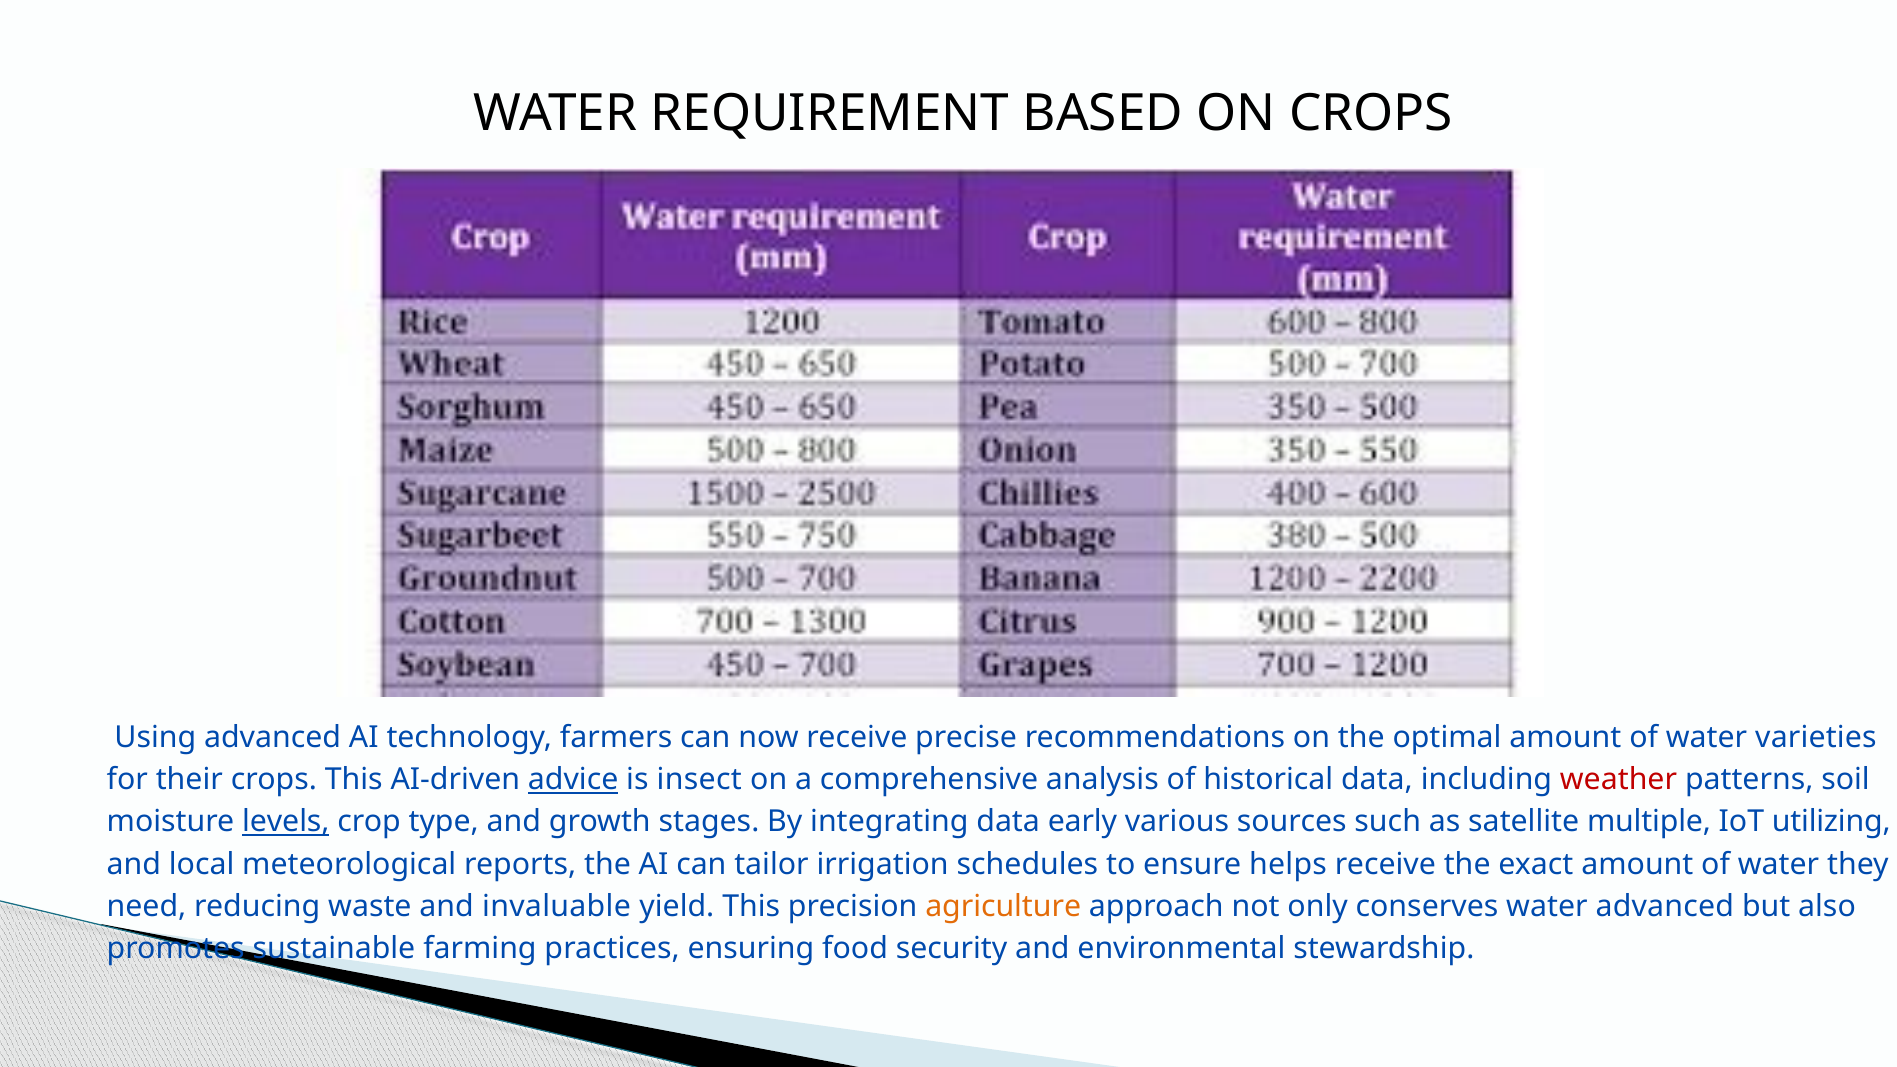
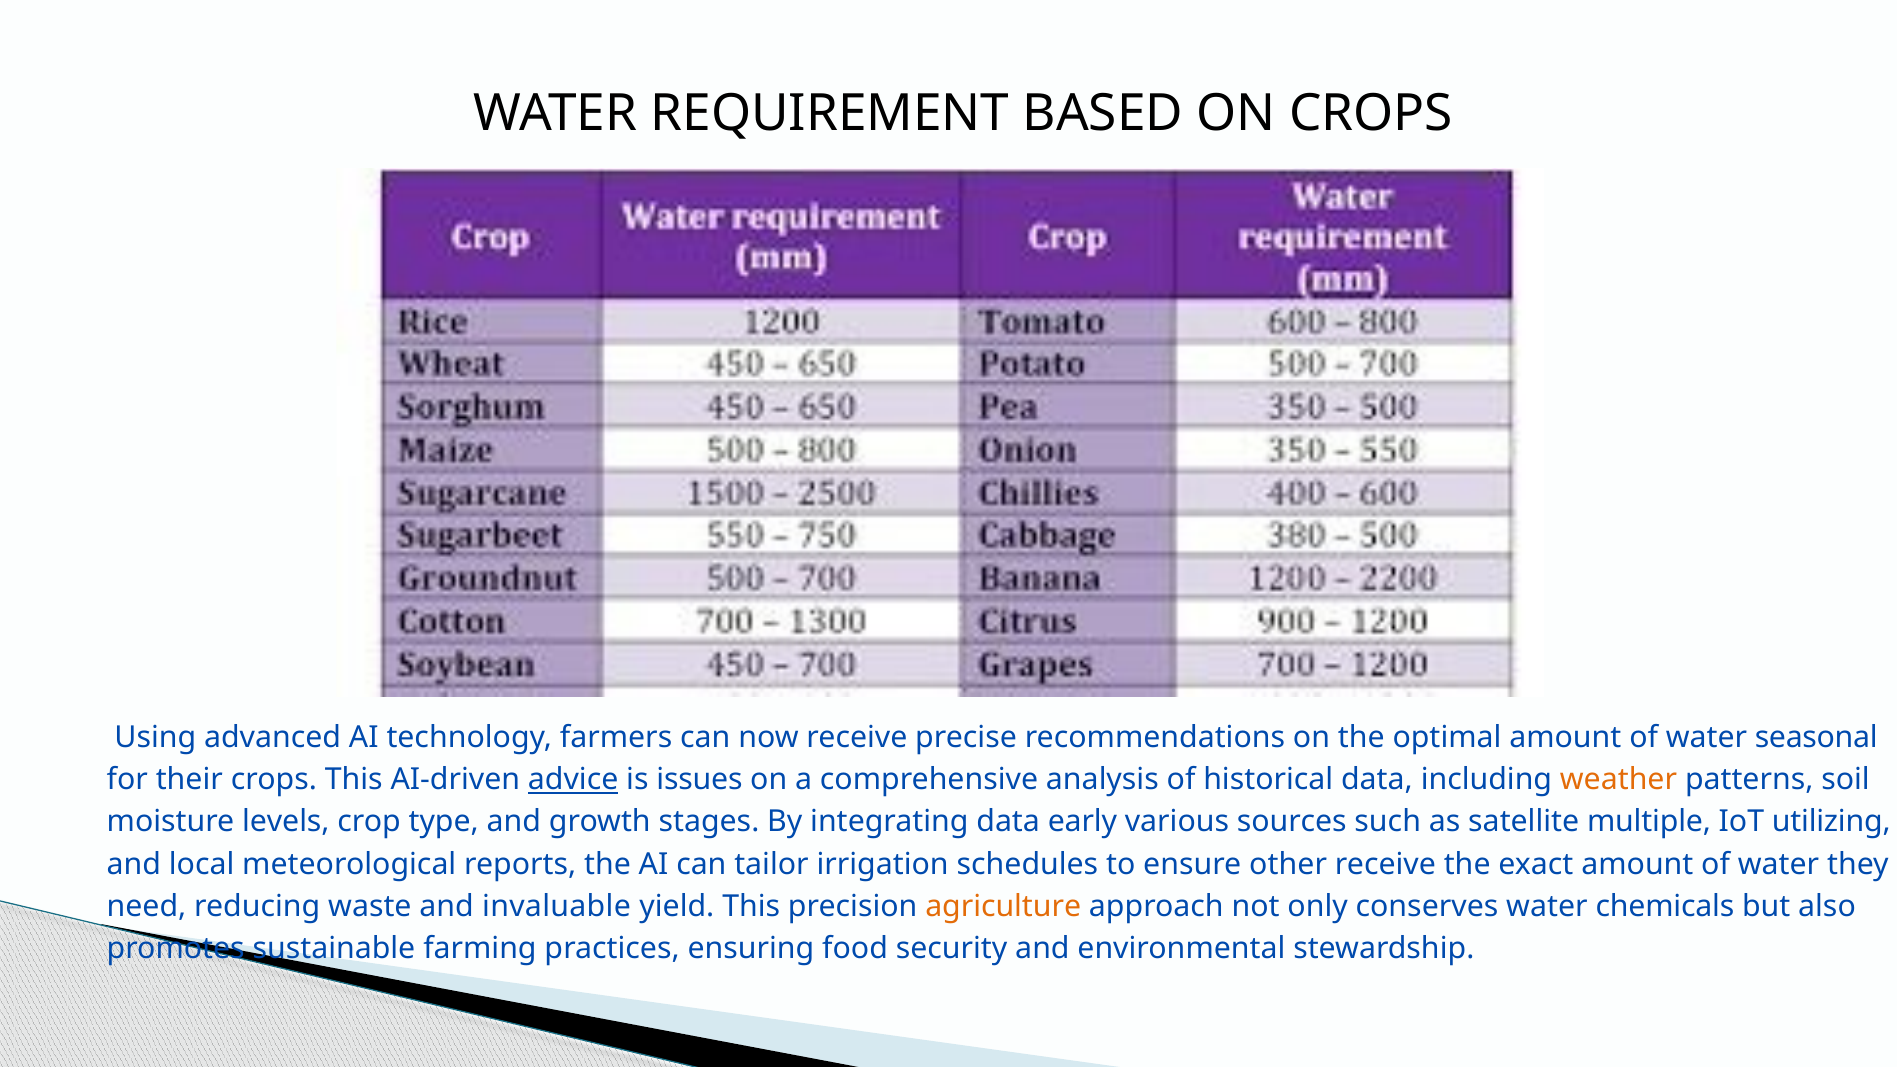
varieties: varieties -> seasonal
insect: insect -> issues
weather colour: red -> orange
levels underline: present -> none
helps: helps -> other
water advanced: advanced -> chemicals
